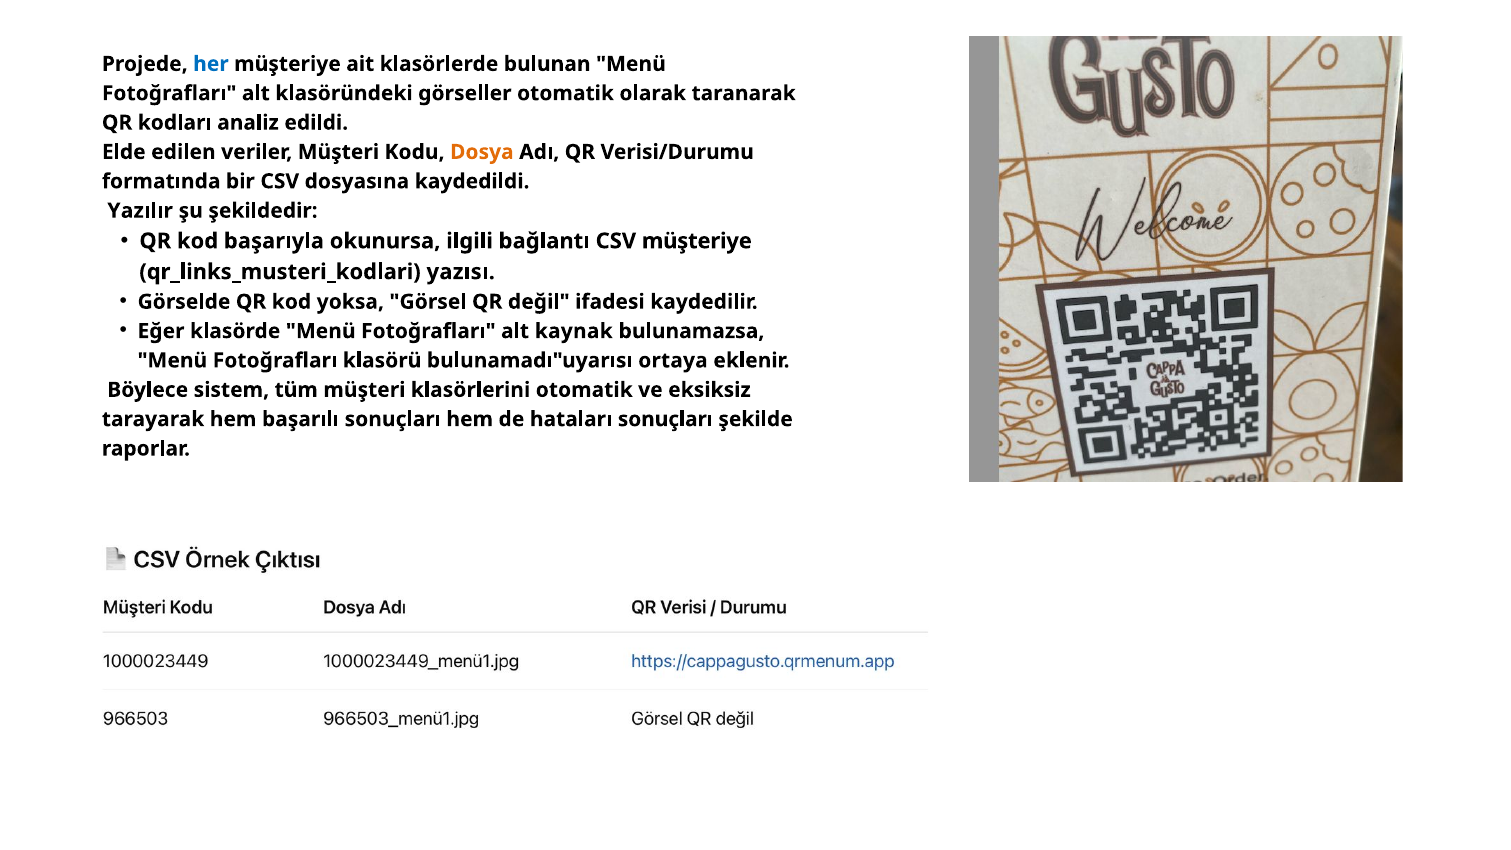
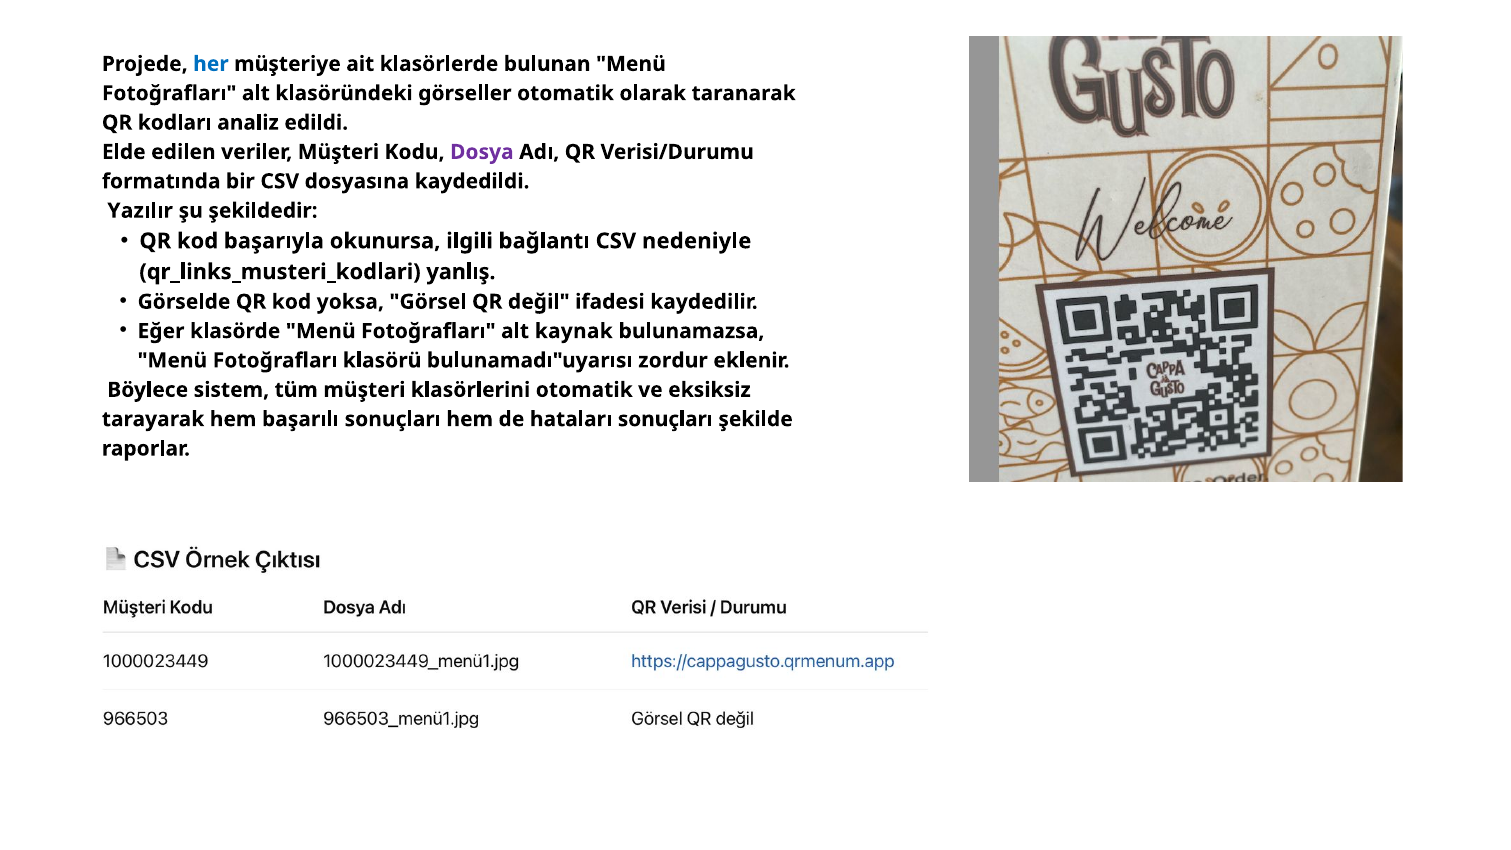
Dosya colour: orange -> purple
CSV müşteriye: müşteriye -> nedeniyle
yazısı: yazısı -> yanlış
ortaya: ortaya -> zordur
